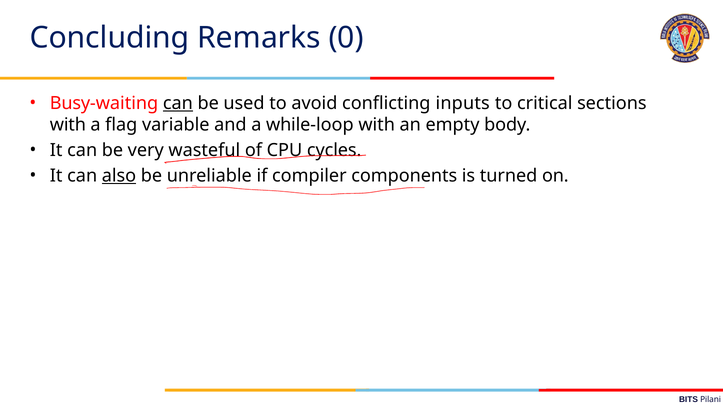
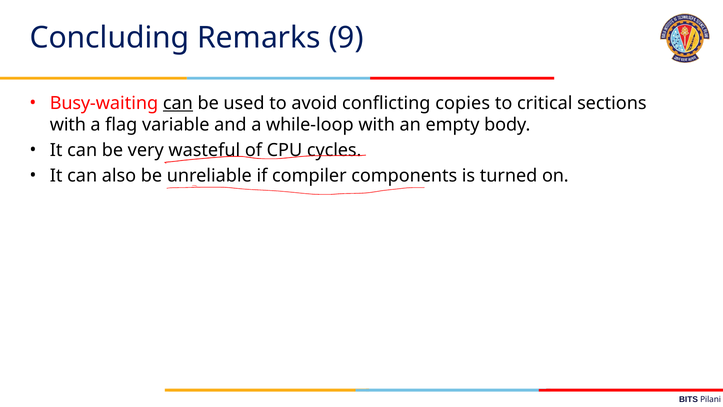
0: 0 -> 9
inputs: inputs -> copies
also underline: present -> none
